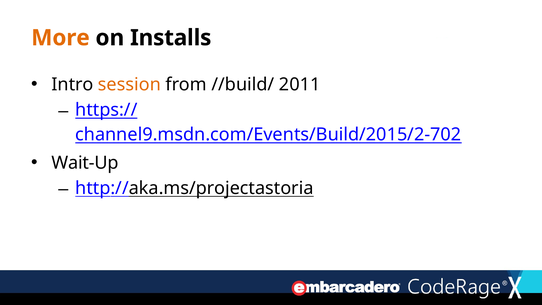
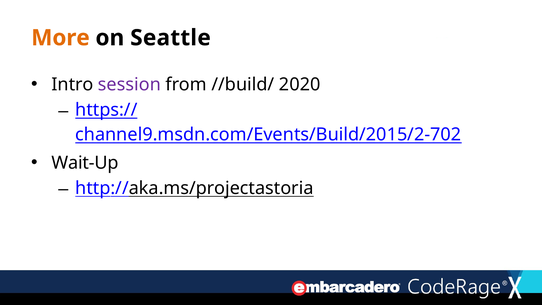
Installs: Installs -> Seattle
session colour: orange -> purple
2011: 2011 -> 2020
